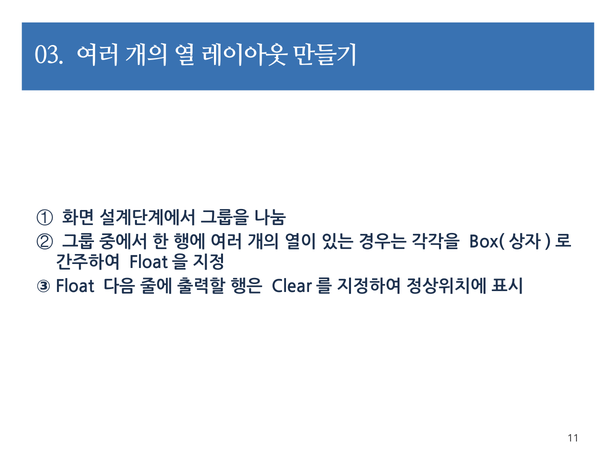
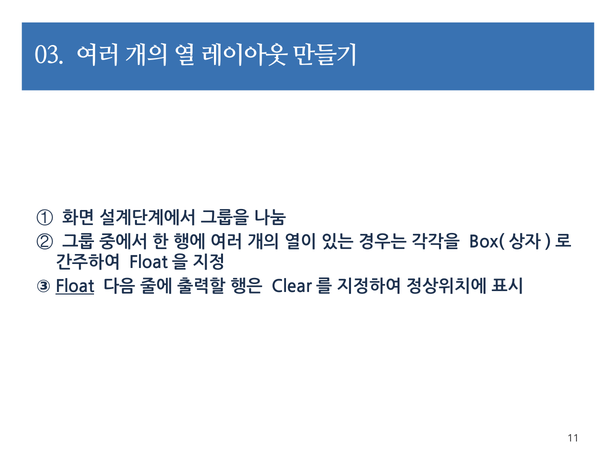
Float underline: none -> present
